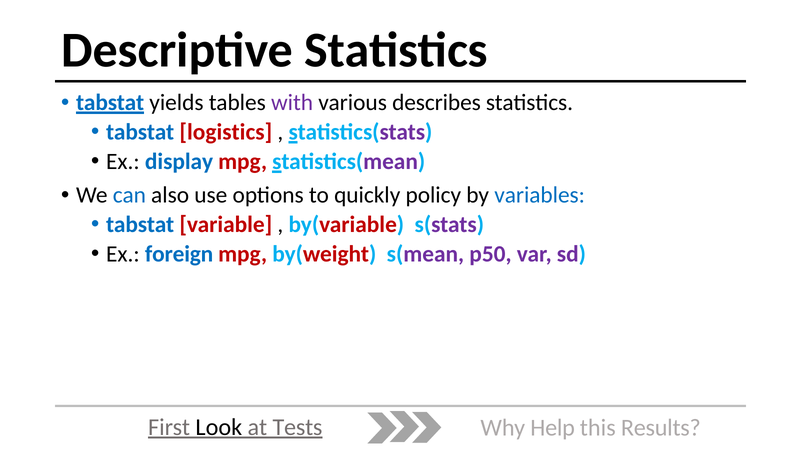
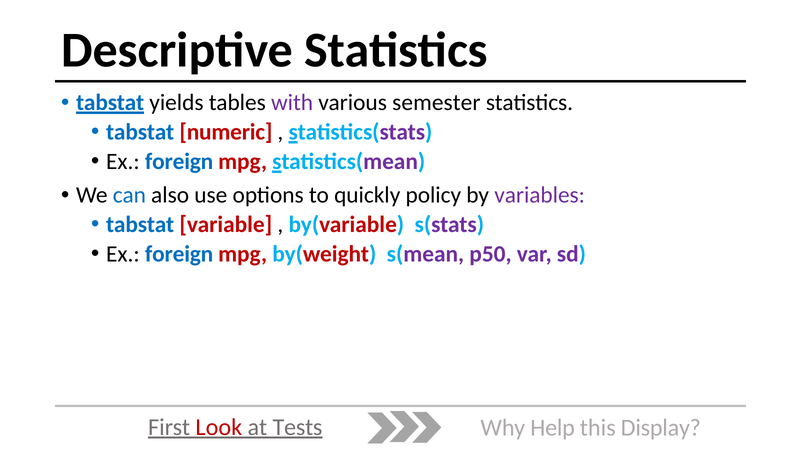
describes: describes -> semester
logistics: logistics -> numeric
display at (179, 161): display -> foreign
variables colour: blue -> purple
Look colour: black -> red
Results: Results -> Display
